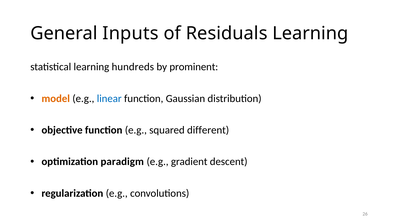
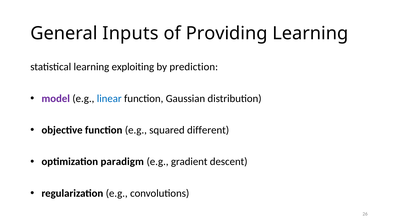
Residuals: Residuals -> Providing
hundreds: hundreds -> exploiting
prominent: prominent -> prediction
model colour: orange -> purple
